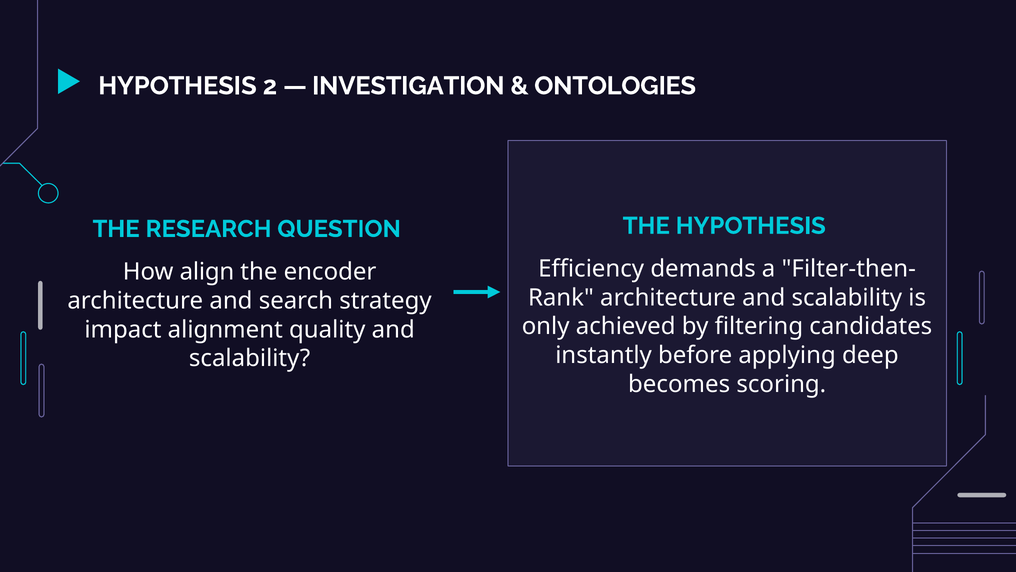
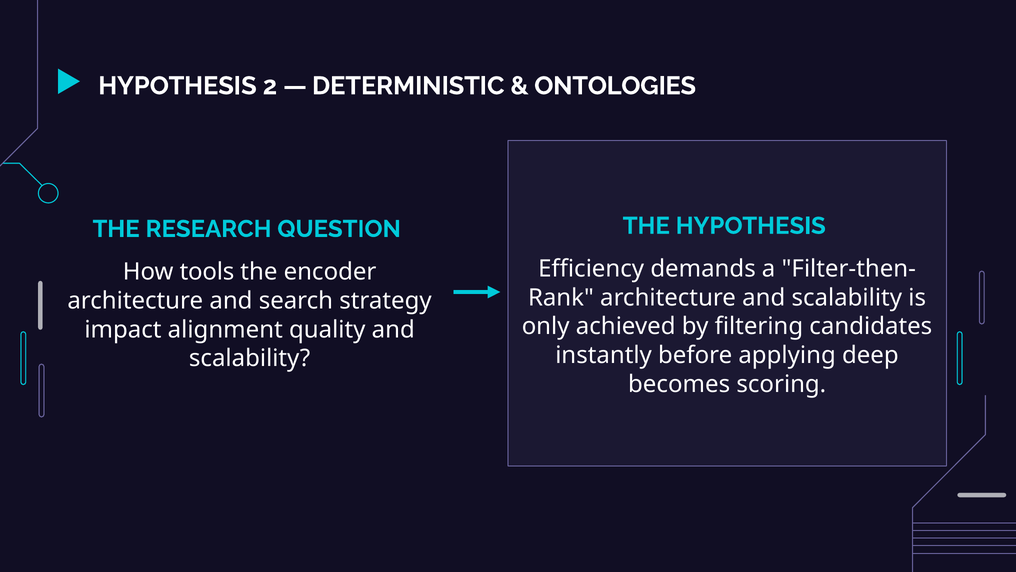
INVESTIGATION: INVESTIGATION -> DETERMINISTIC
align: align -> tools
